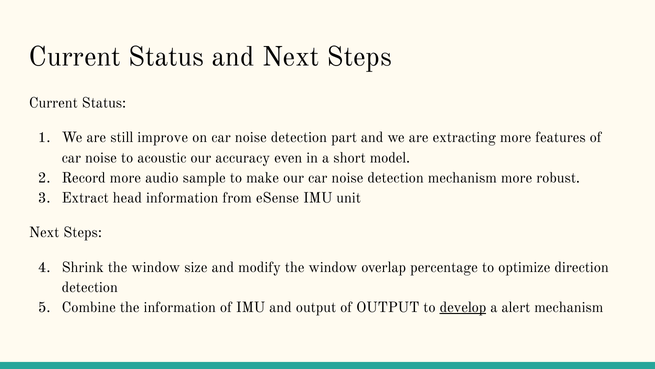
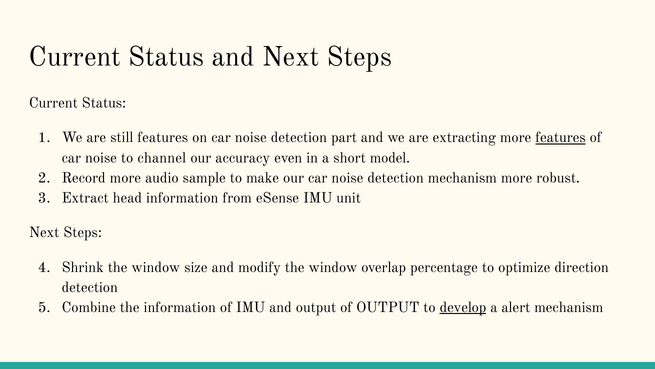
still improve: improve -> features
features at (560, 137) underline: none -> present
acoustic: acoustic -> channel
